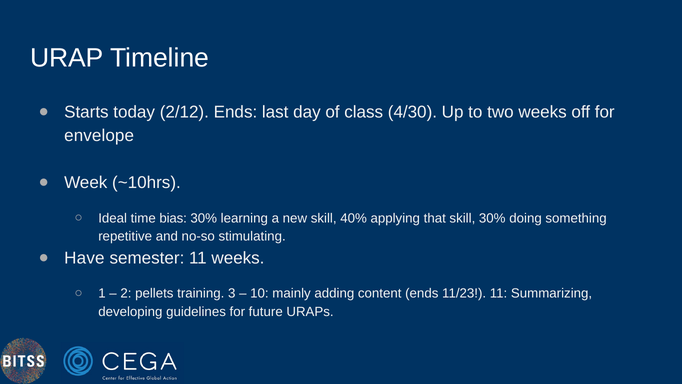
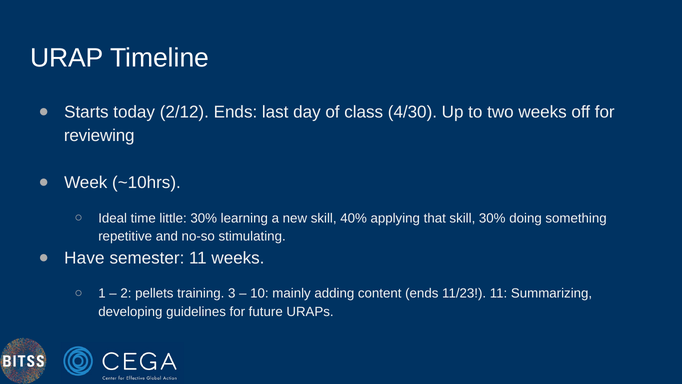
envelope: envelope -> reviewing
bias: bias -> little
